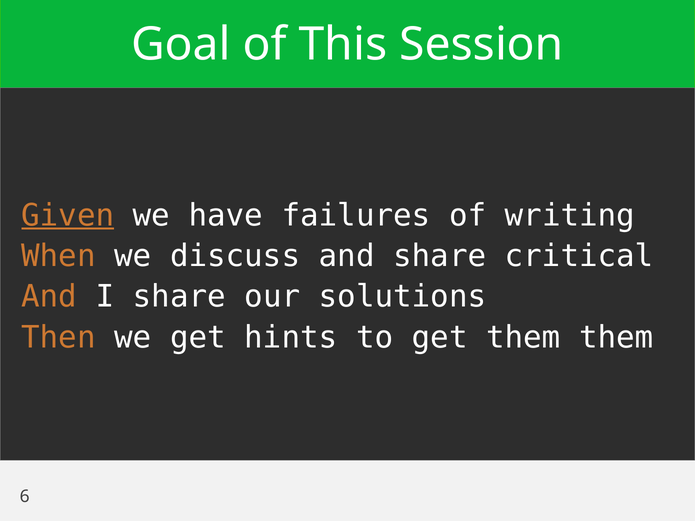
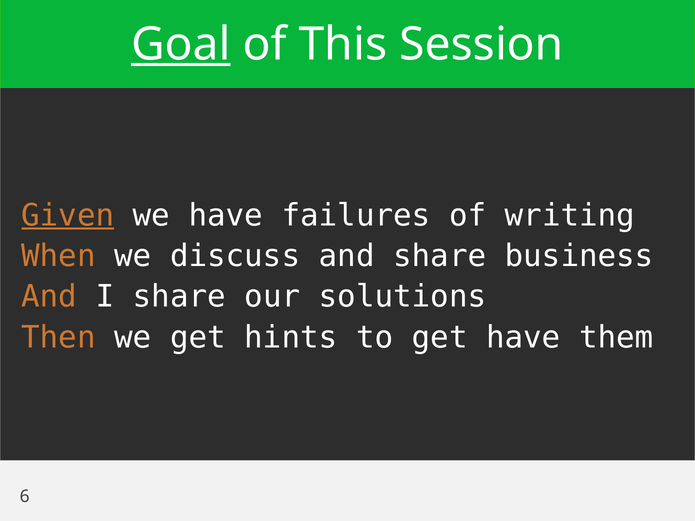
Goal underline: none -> present
critical: critical -> business
get them: them -> have
